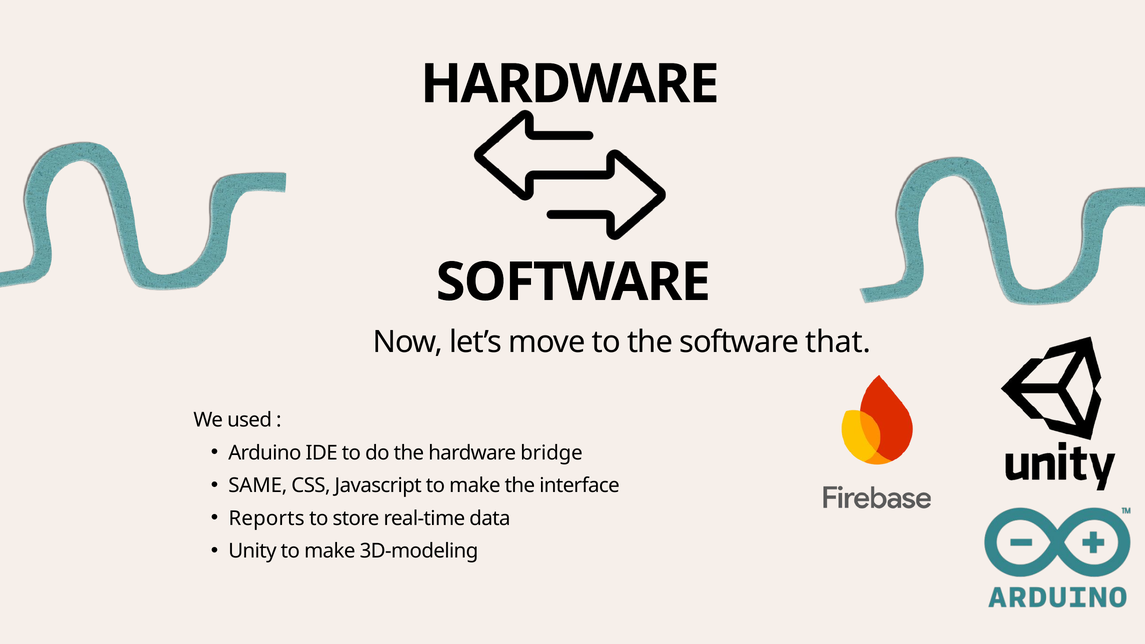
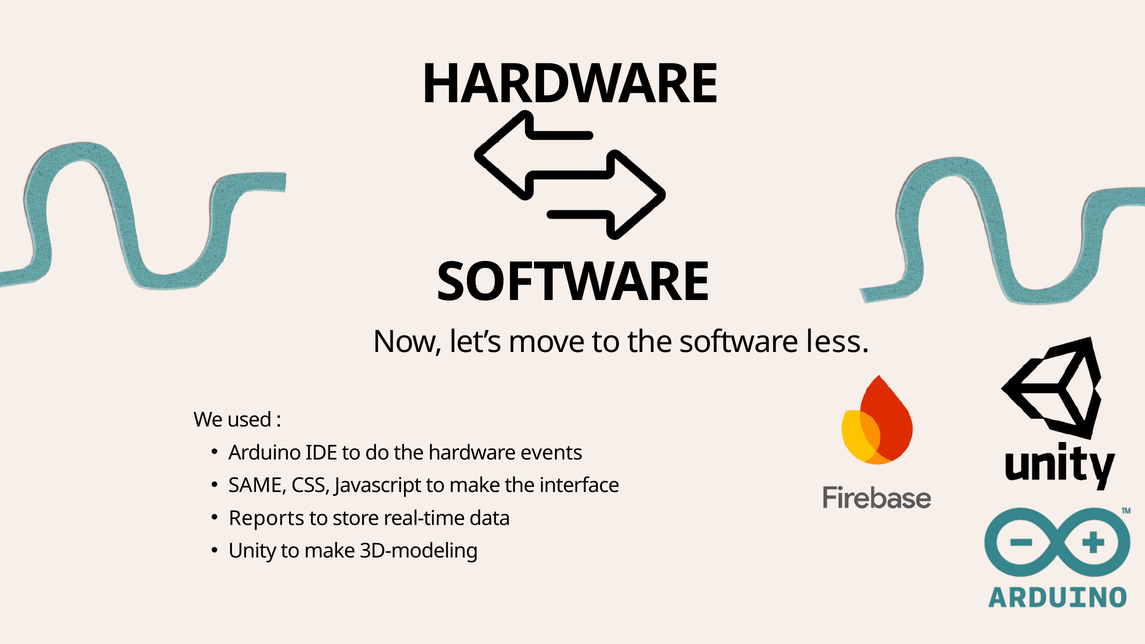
that: that -> less
bridge: bridge -> events
